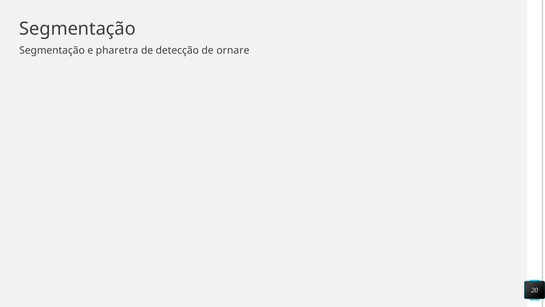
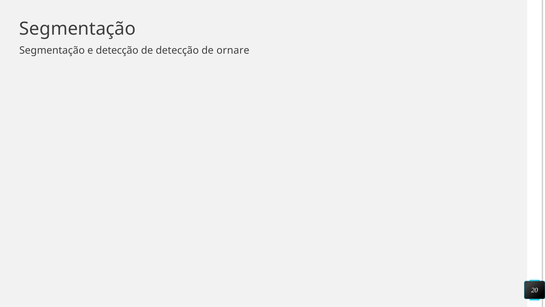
e pharetra: pharetra -> detecção
